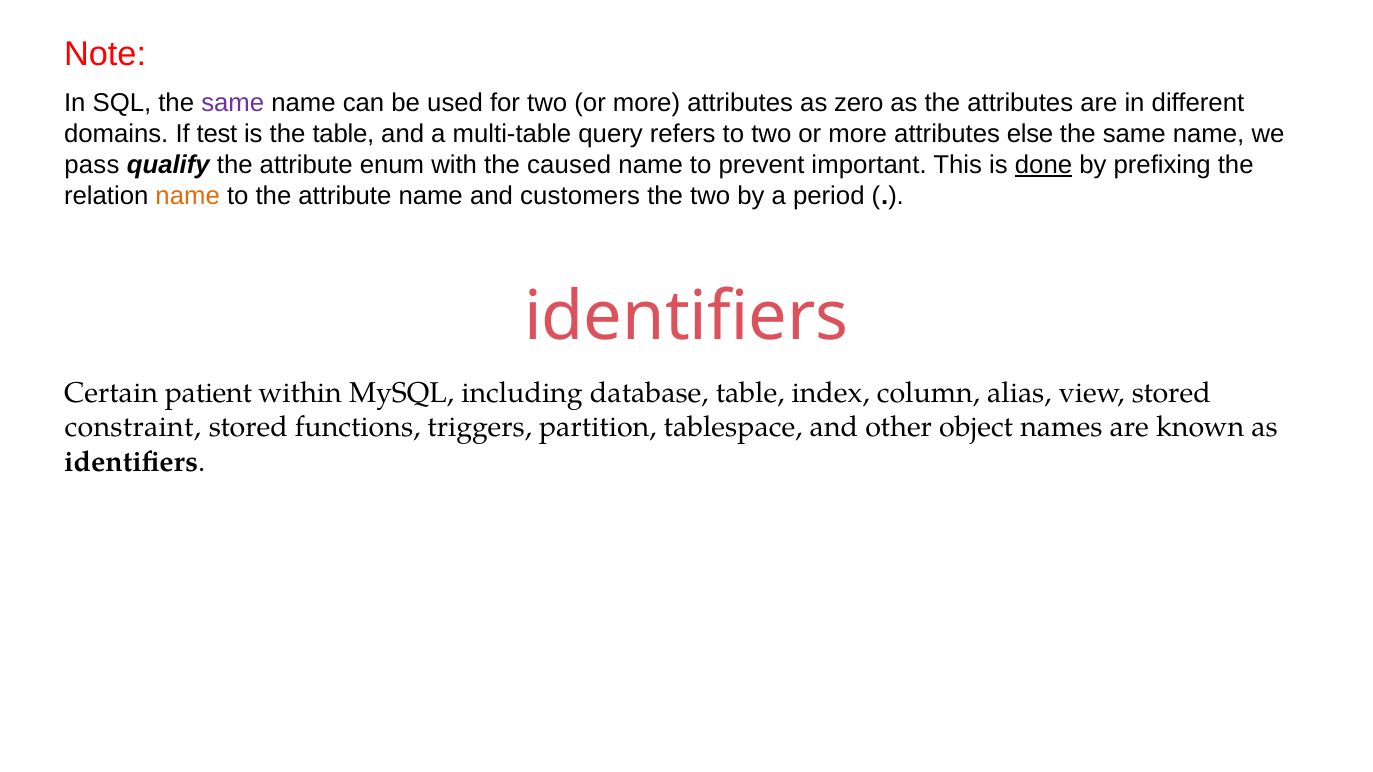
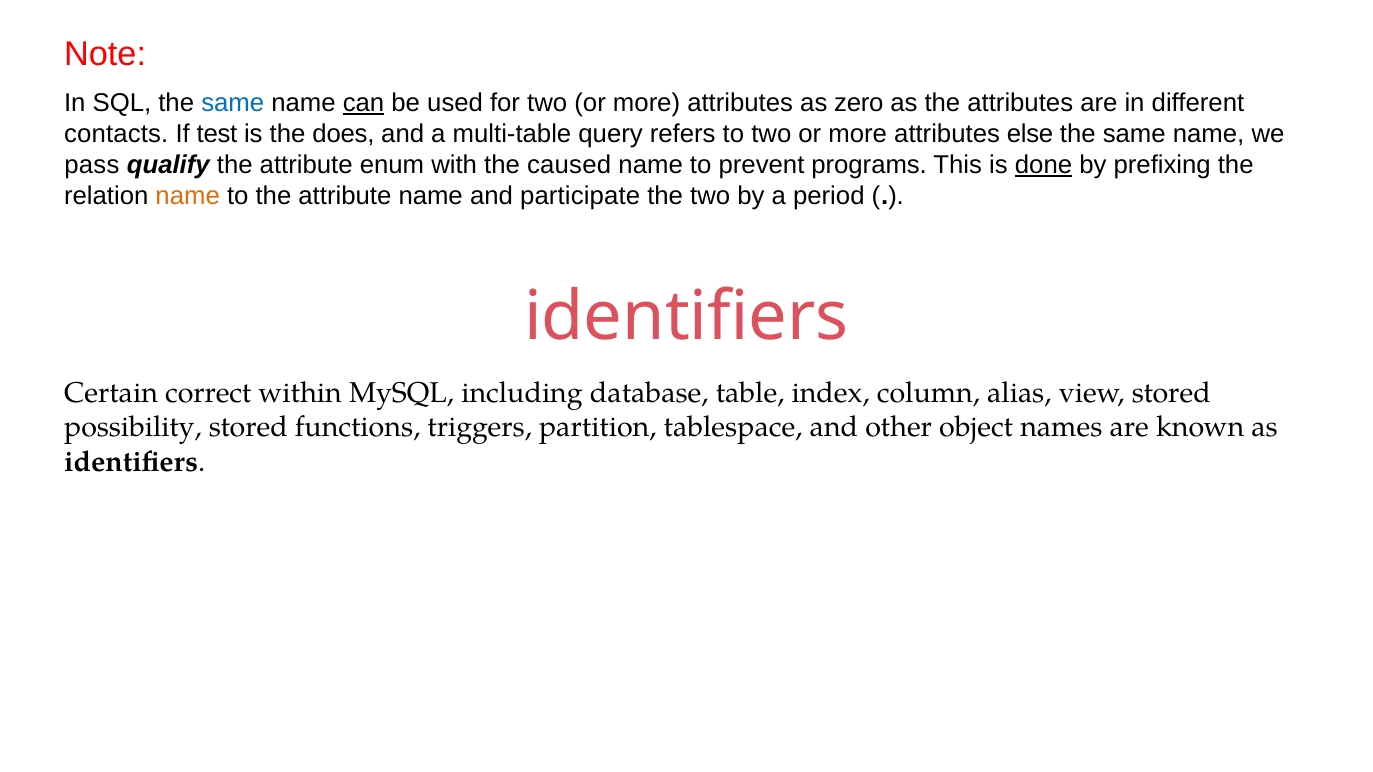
same at (233, 103) colour: purple -> blue
can underline: none -> present
domains: domains -> contacts
the table: table -> does
important: important -> programs
customers: customers -> participate
patient: patient -> correct
constraint: constraint -> possibility
